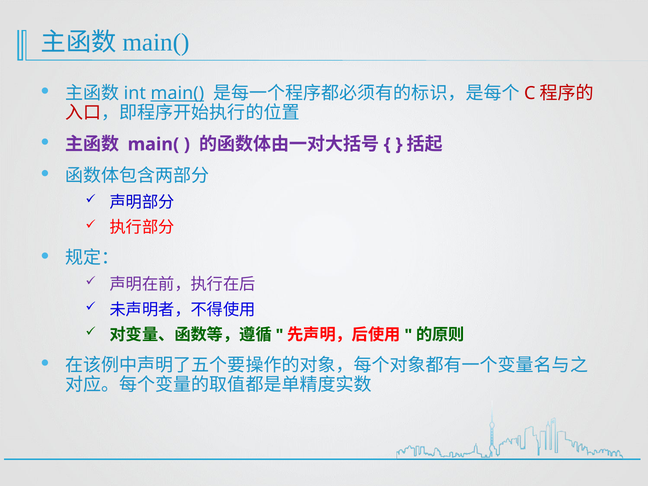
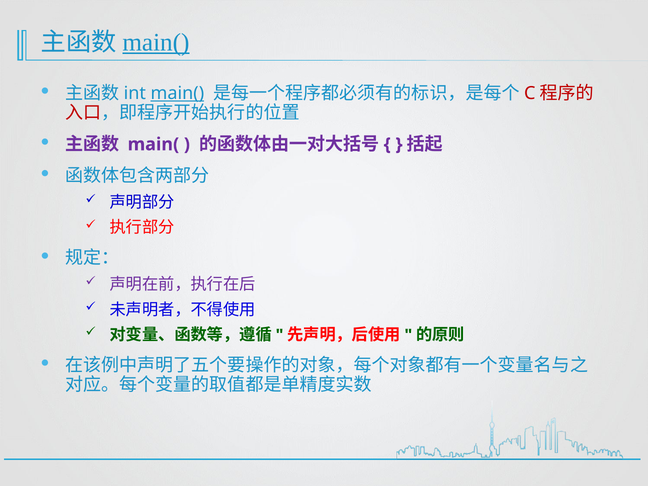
main( at (156, 43) underline: none -> present
